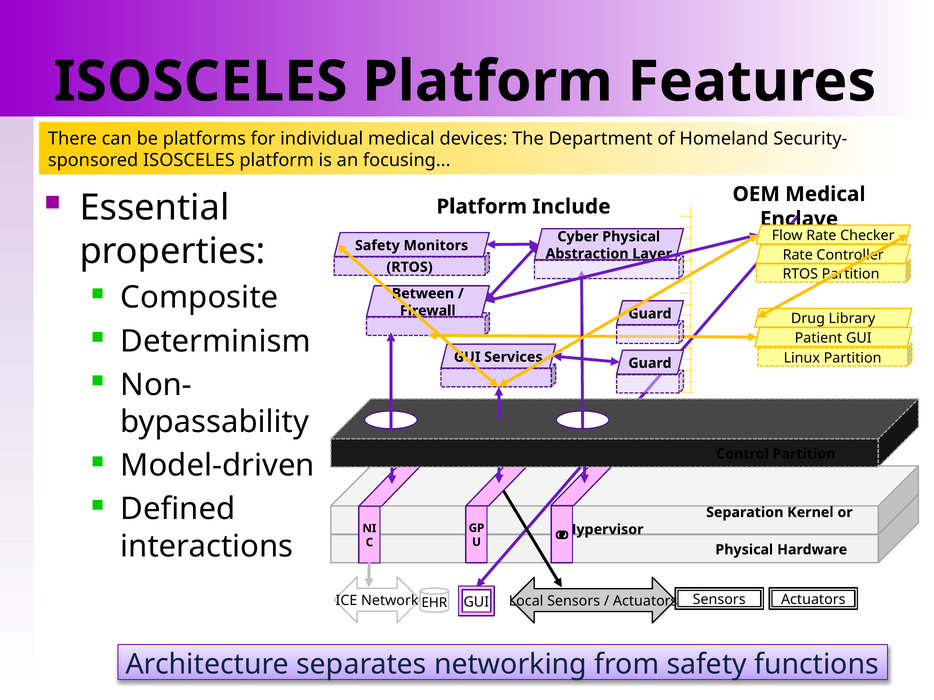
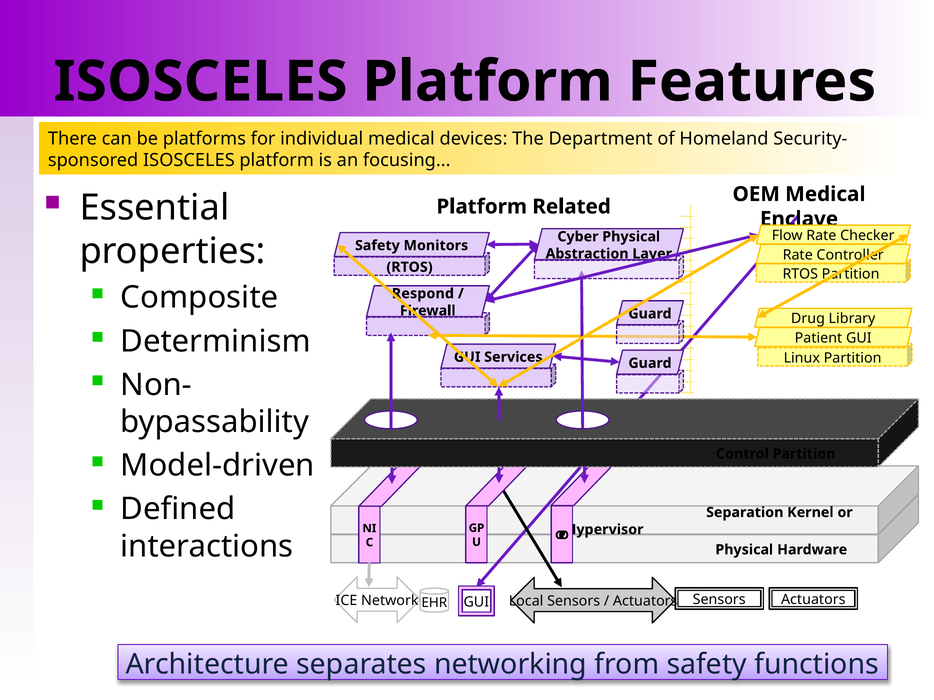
Include: Include -> Related
Between: Between -> Respond
